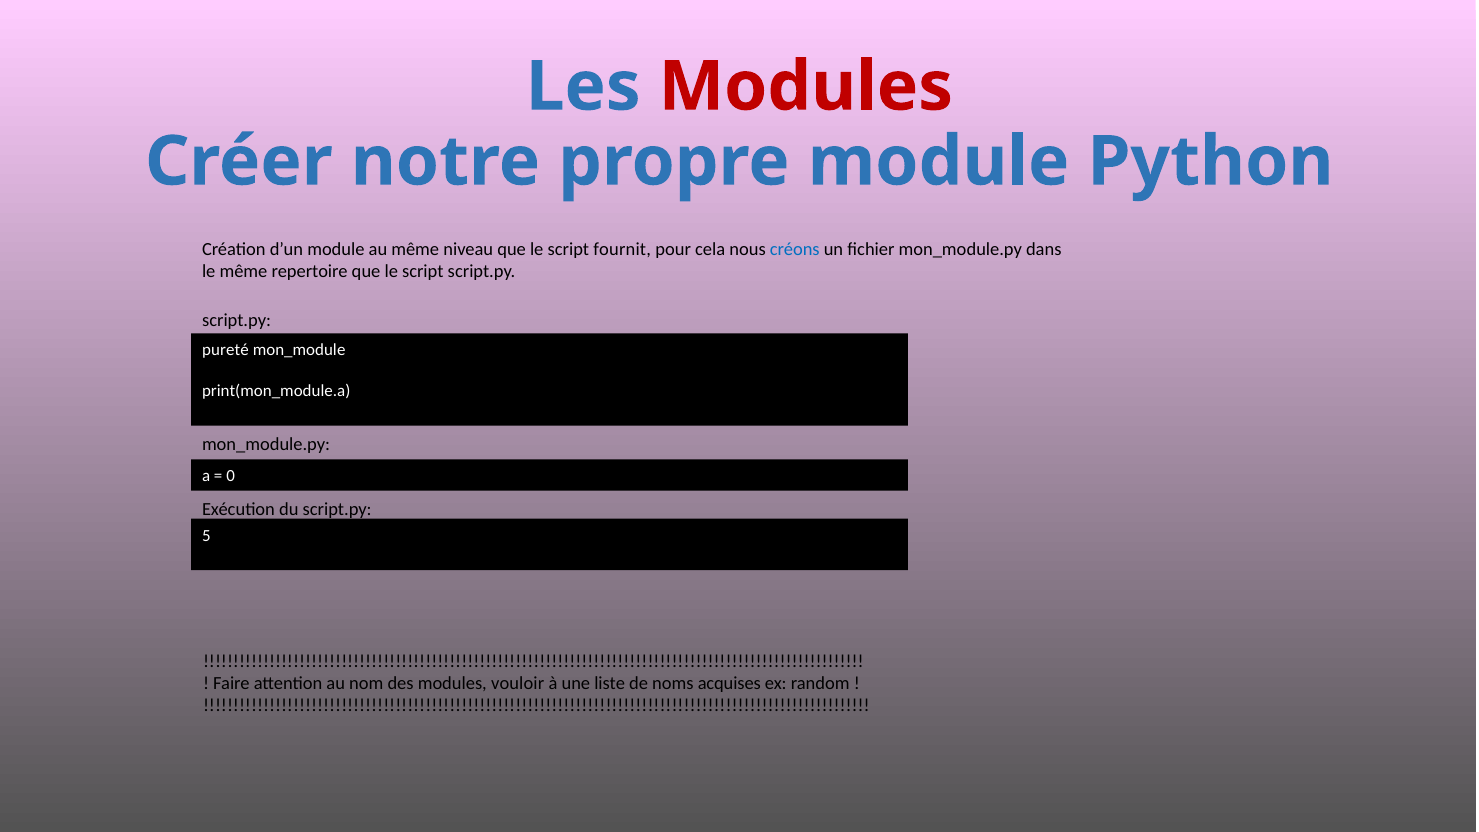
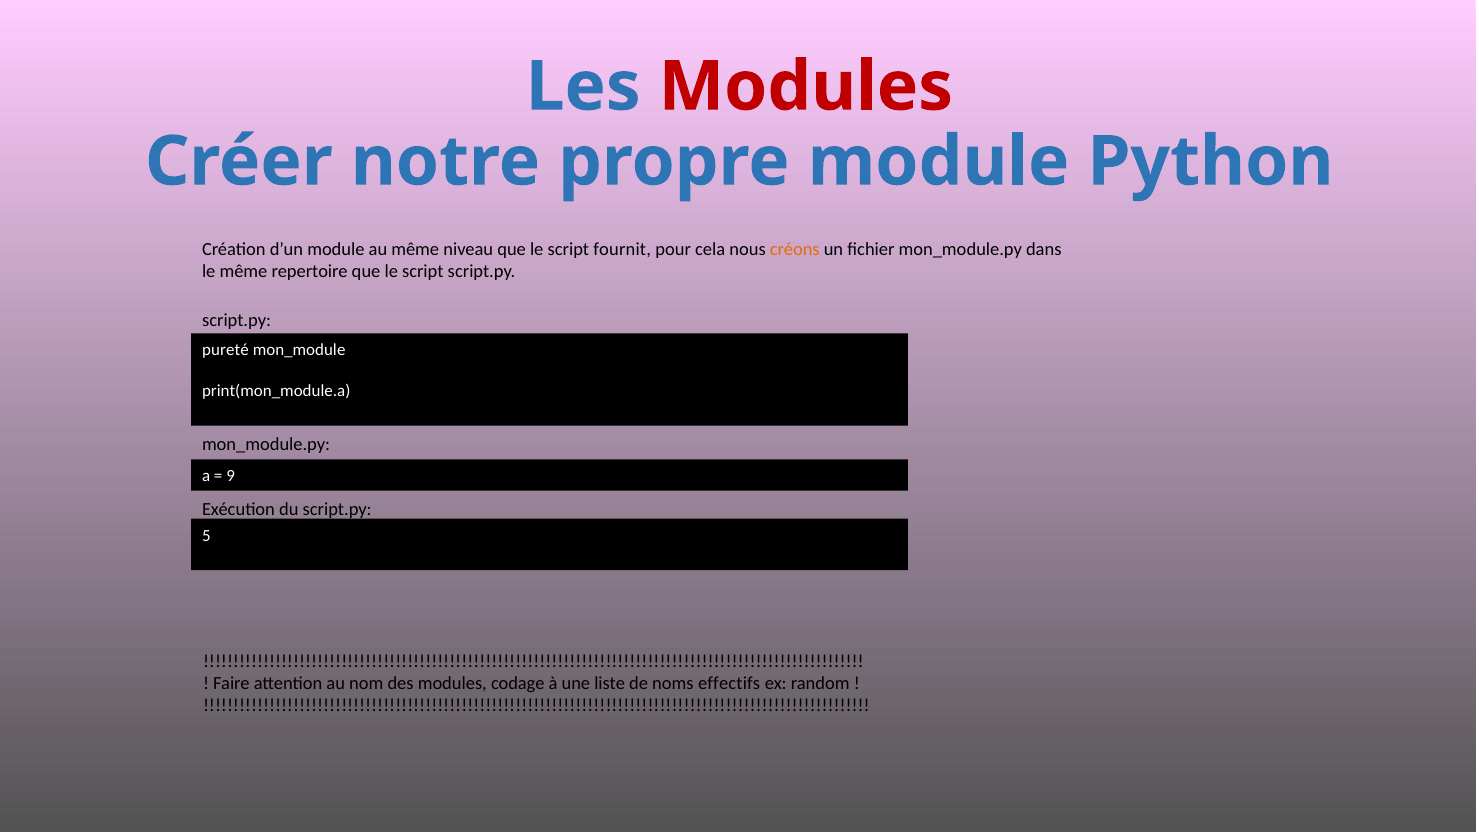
créons colour: blue -> orange
0: 0 -> 9
vouloir: vouloir -> codage
acquises: acquises -> effectifs
